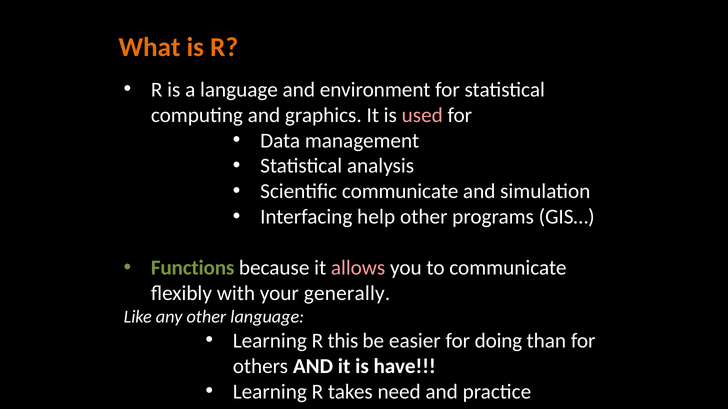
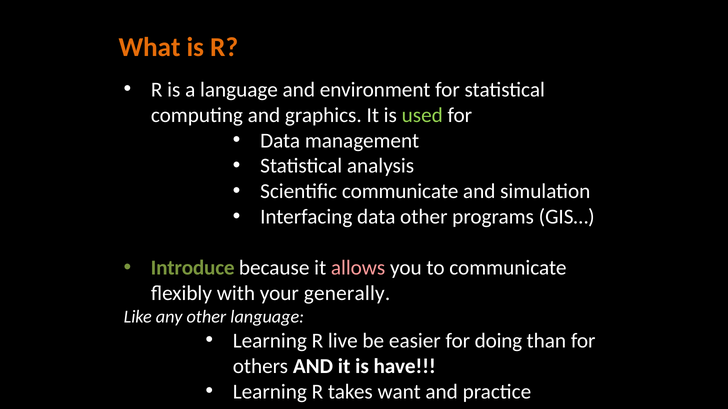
used colour: pink -> light green
Interfacing help: help -> data
Functions: Functions -> Introduce
this: this -> live
need: need -> want
